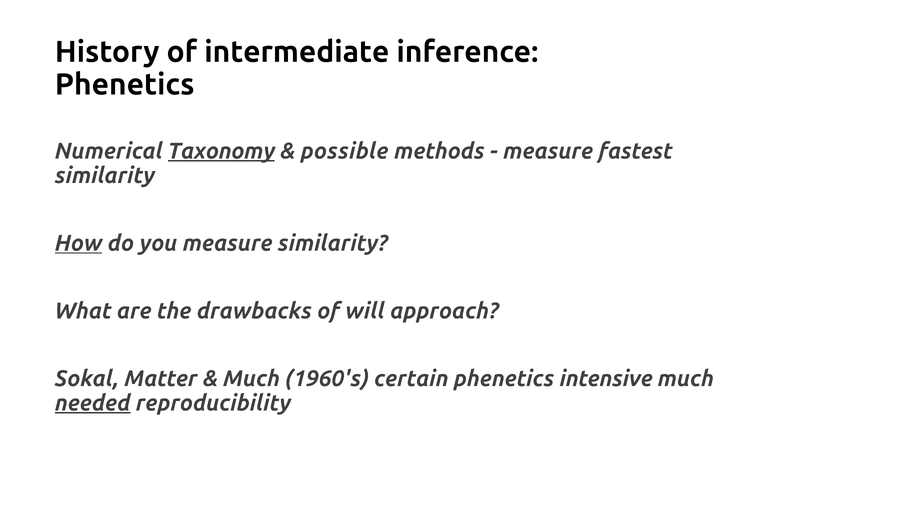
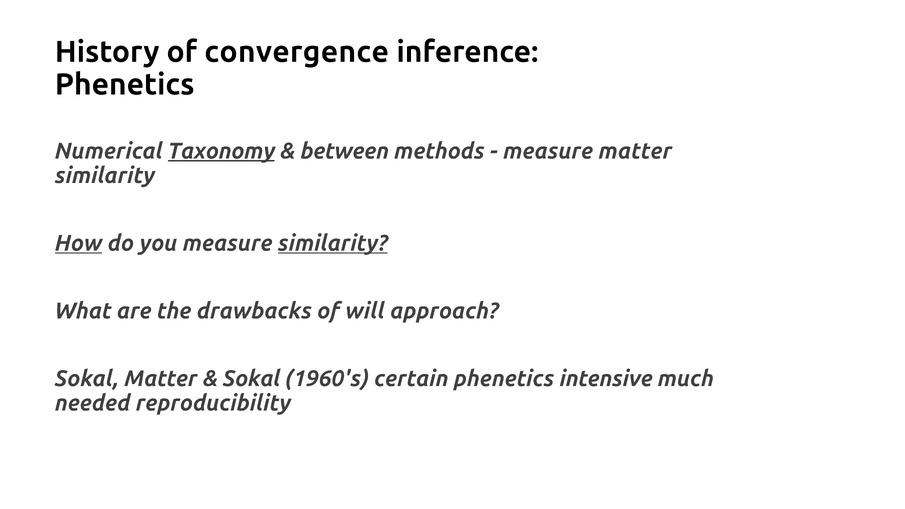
intermediate: intermediate -> convergence
possible: possible -> between
measure fastest: fastest -> matter
similarity at (333, 243) underline: none -> present
Much at (252, 379): Much -> Sokal
needed underline: present -> none
